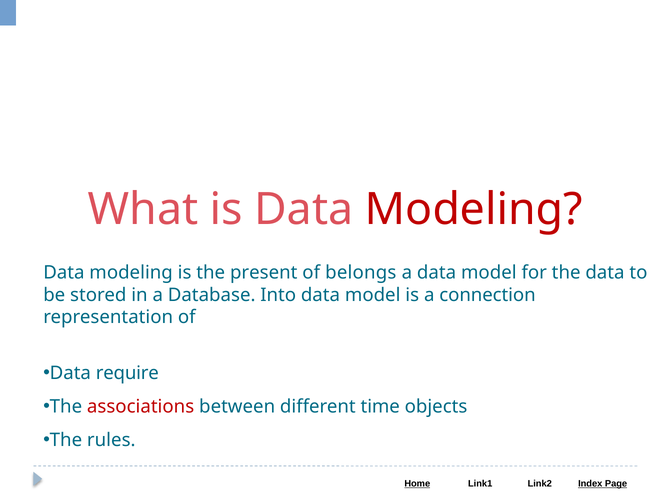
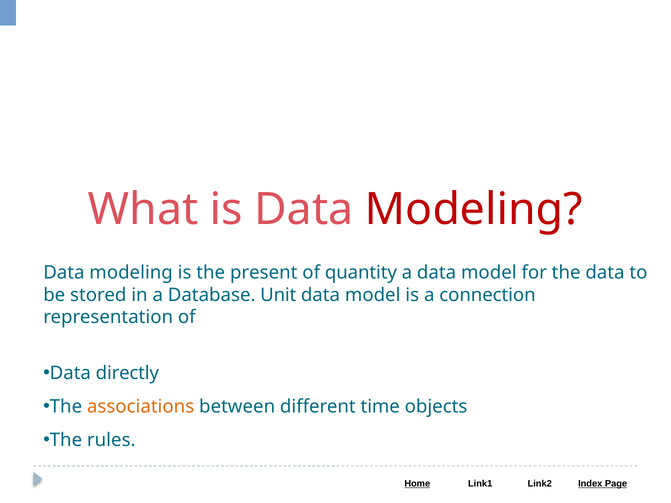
belongs: belongs -> quantity
Into: Into -> Unit
require: require -> directly
associations colour: red -> orange
